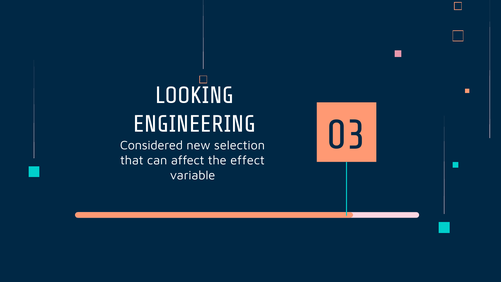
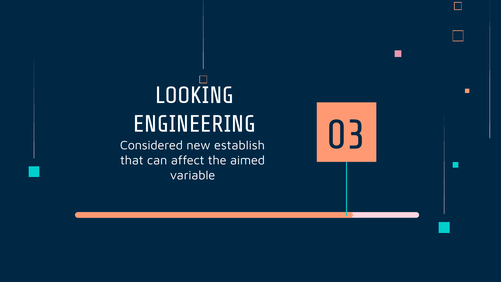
selection: selection -> establish
effect: effect -> aimed
